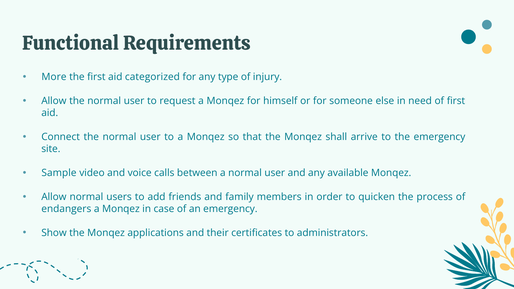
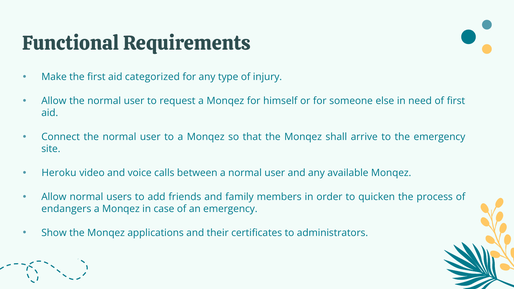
More: More -> Make
Sample: Sample -> Heroku
